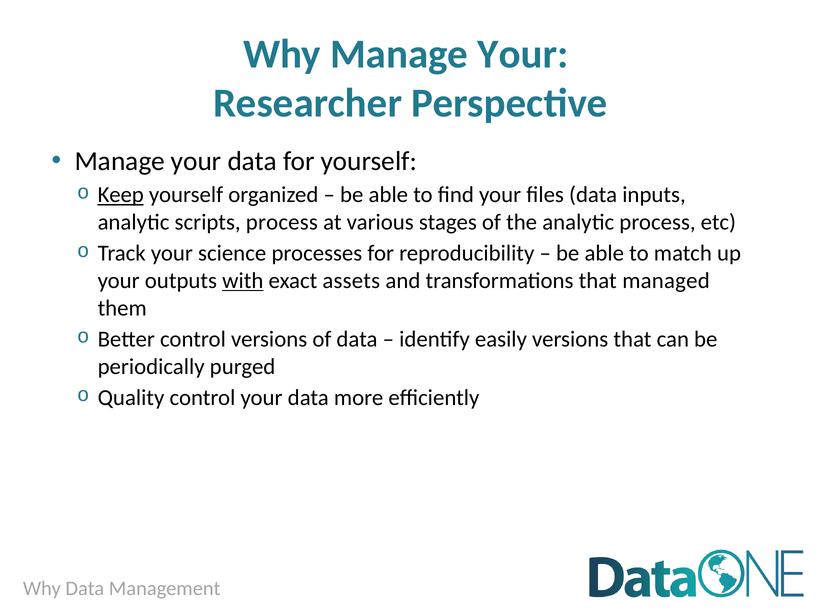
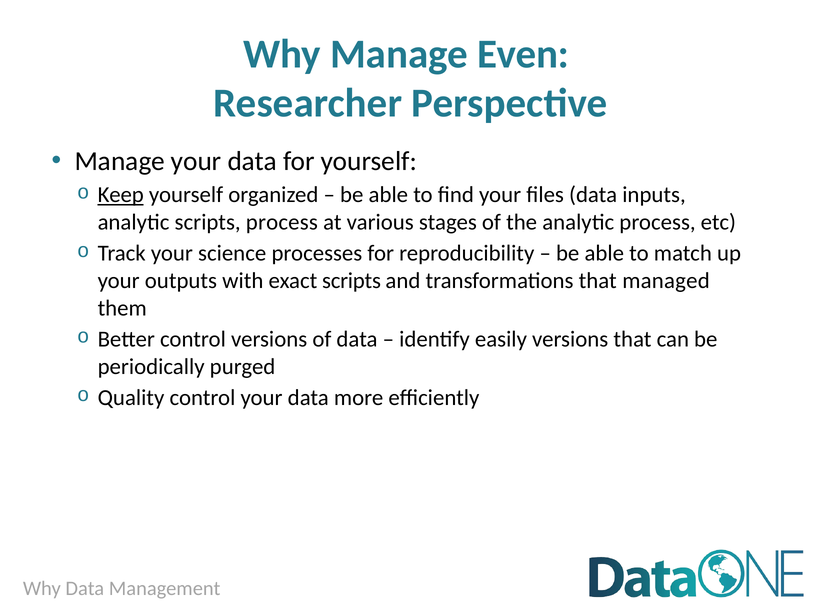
Why Manage Your: Your -> Even
with underline: present -> none
exact assets: assets -> scripts
